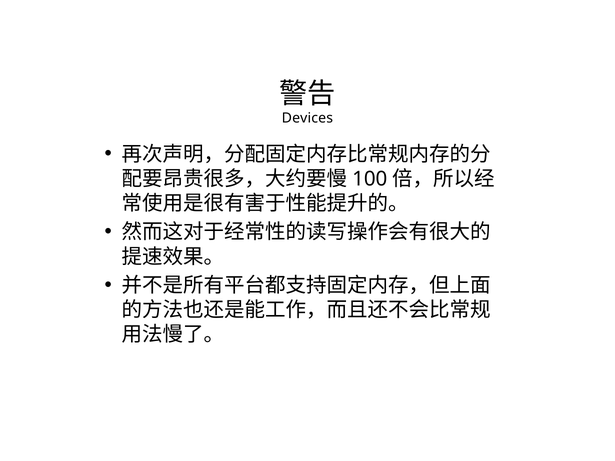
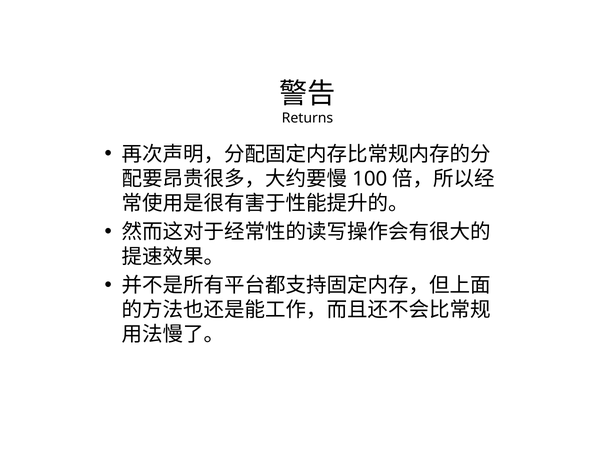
Devices: Devices -> Returns
